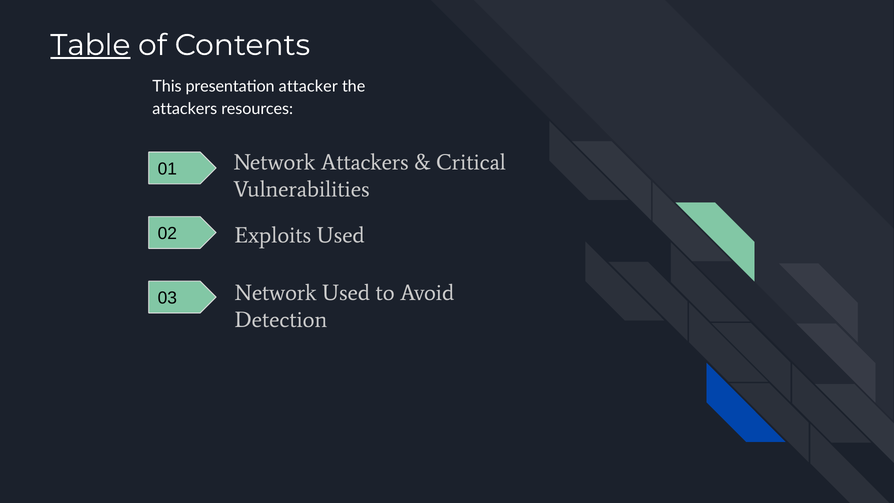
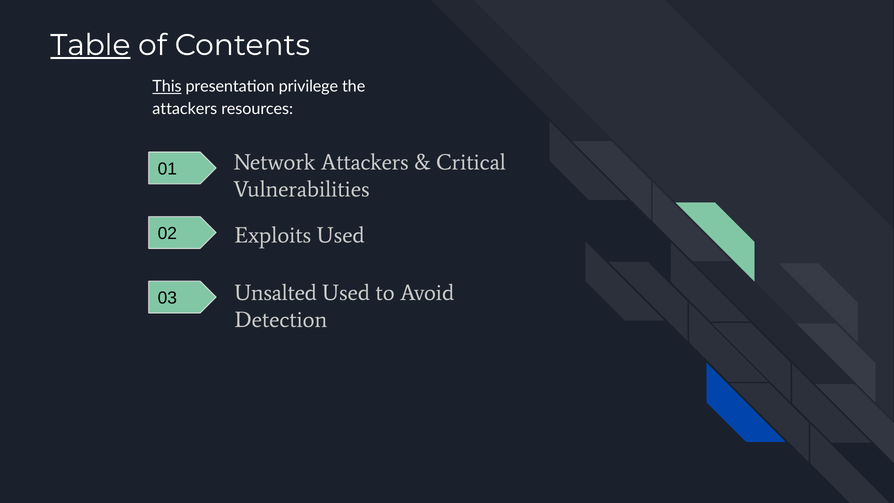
This underline: none -> present
attacker: attacker -> privilege
Network at (276, 293): Network -> Unsalted
